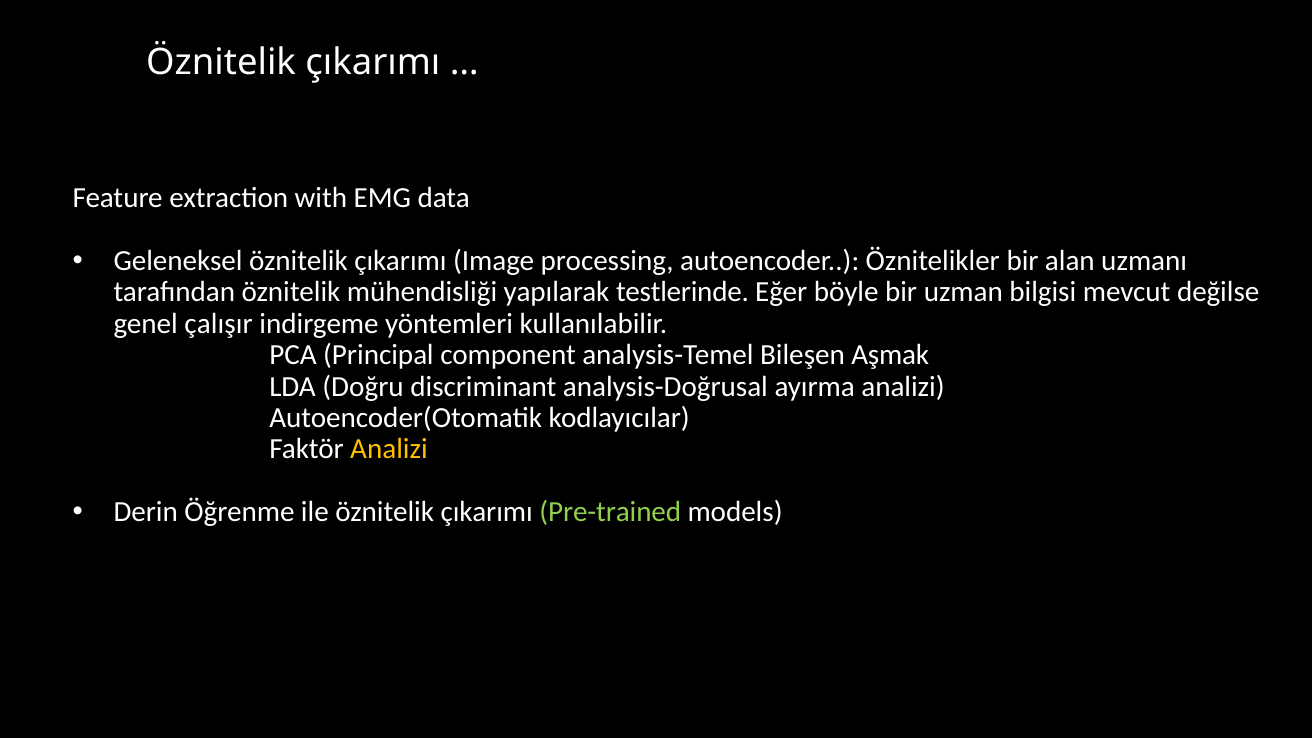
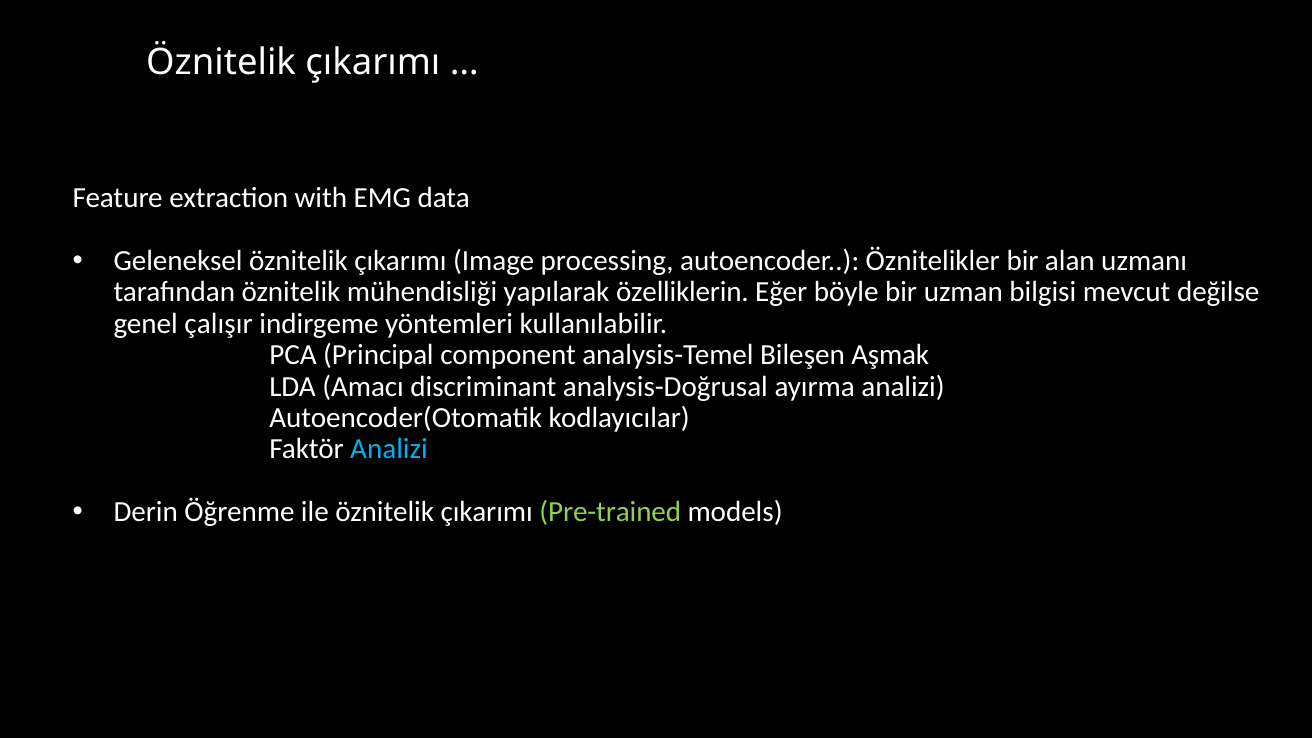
testlerinde: testlerinde -> özelliklerin
Doğru: Doğru -> Amacı
Analizi at (389, 449) colour: yellow -> light blue
